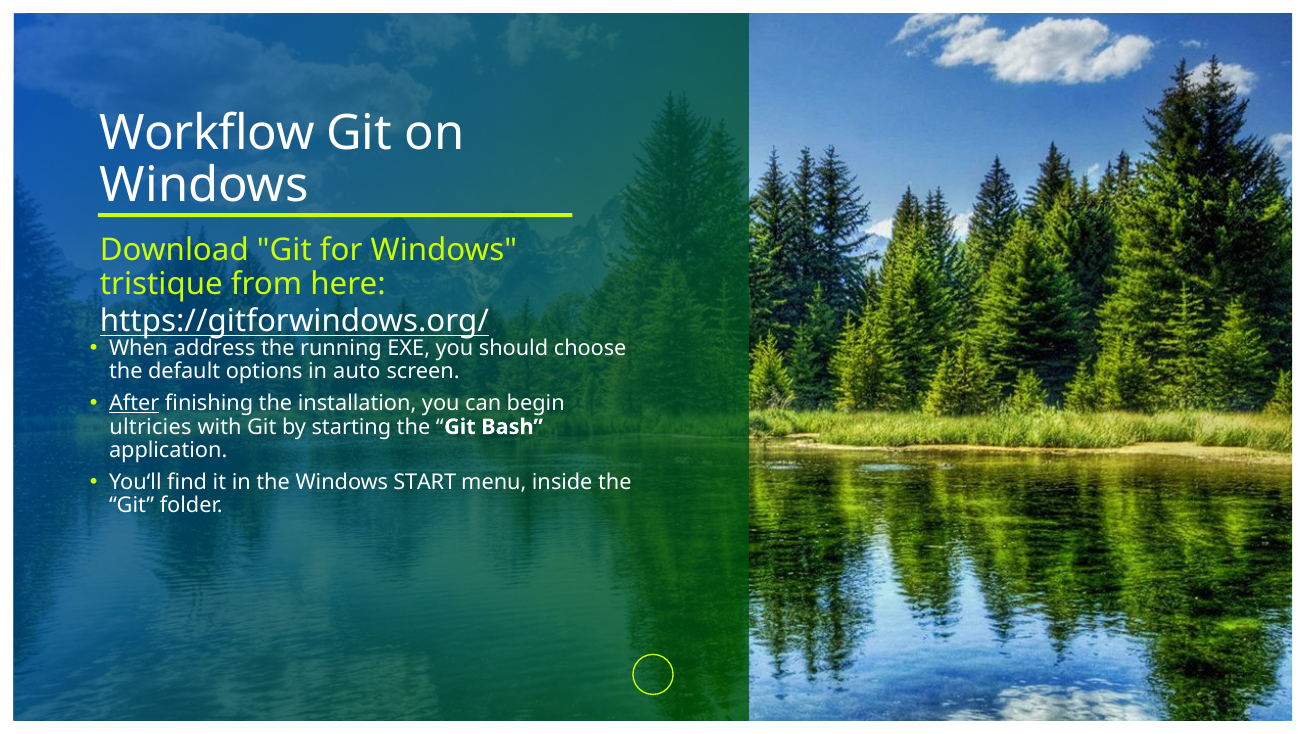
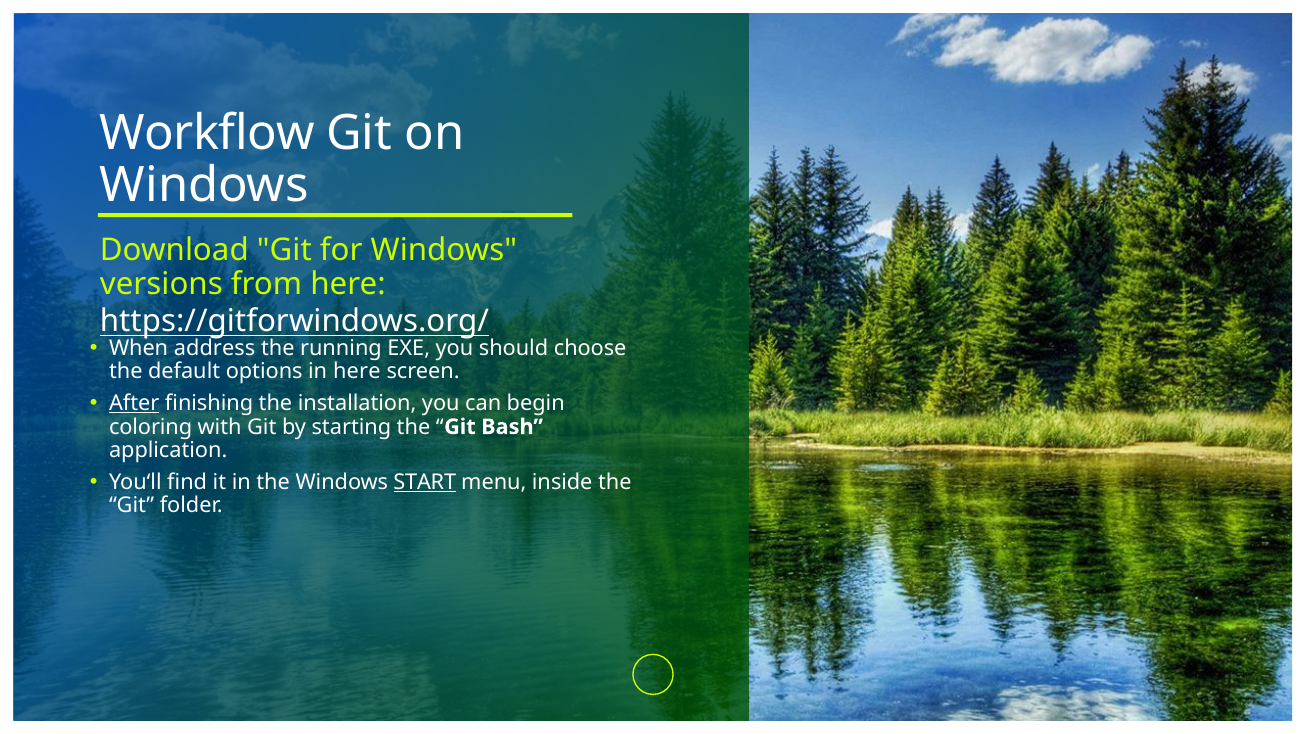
tristique: tristique -> versions
in auto: auto -> here
ultricies: ultricies -> coloring
START underline: none -> present
